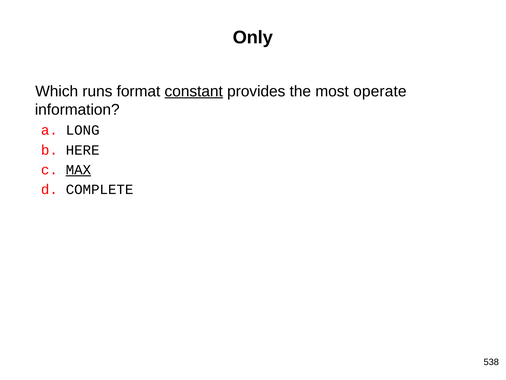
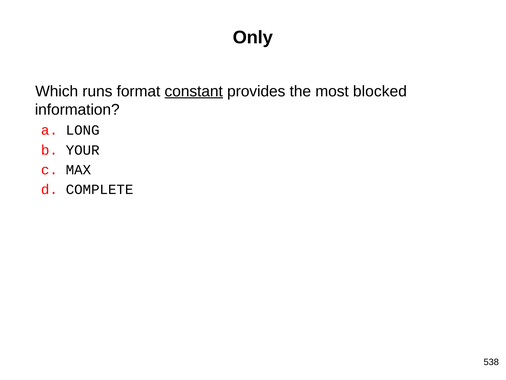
operate: operate -> blocked
HERE: HERE -> YOUR
MAX underline: present -> none
